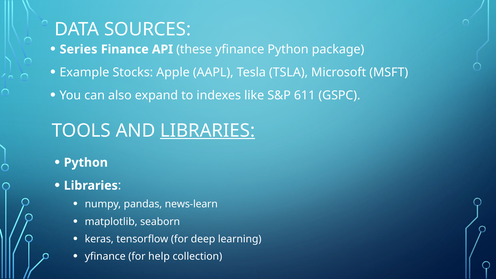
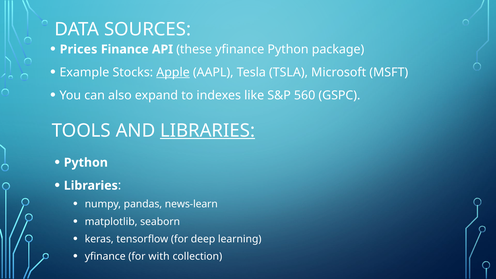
Series: Series -> Prices
Apple underline: none -> present
611: 611 -> 560
help: help -> with
